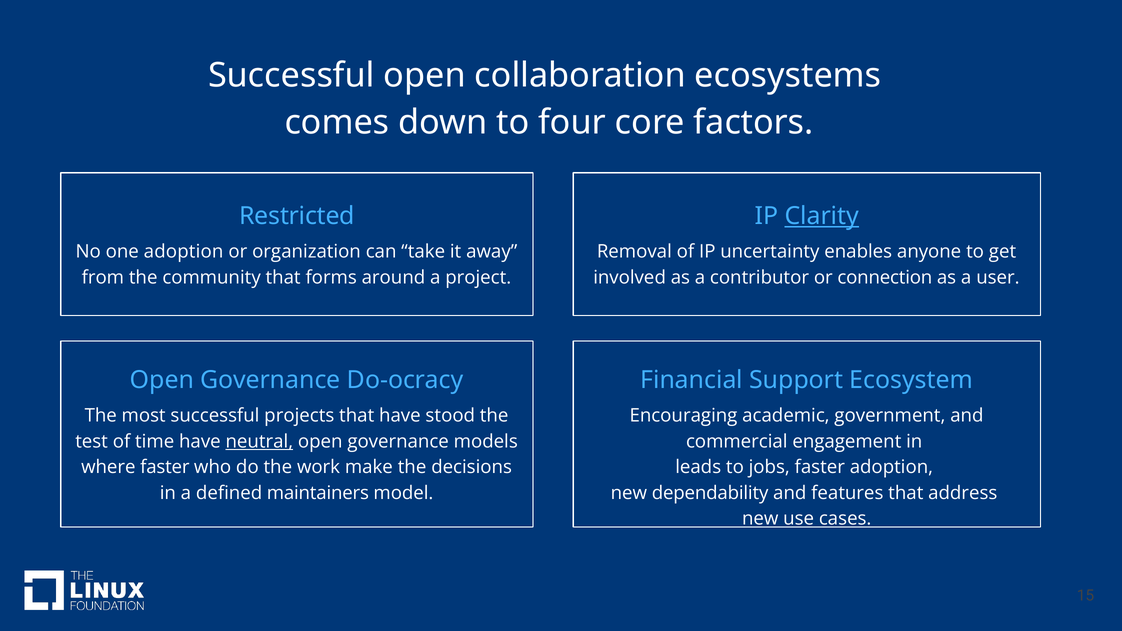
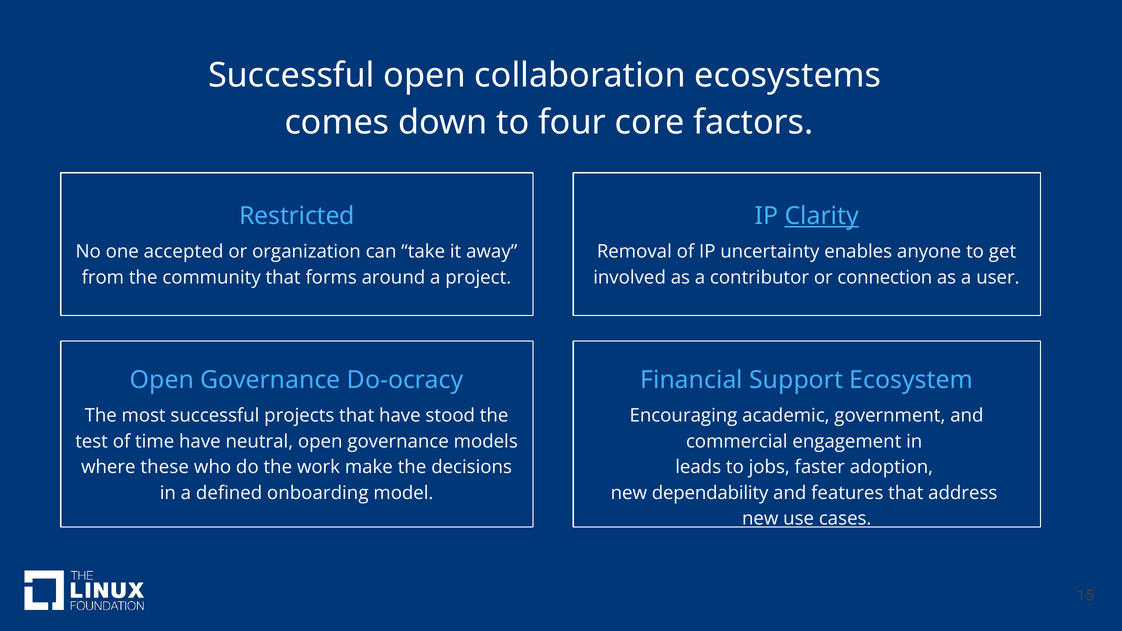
one adoption: adoption -> accepted
neutral underline: present -> none
where faster: faster -> these
maintainers: maintainers -> onboarding
